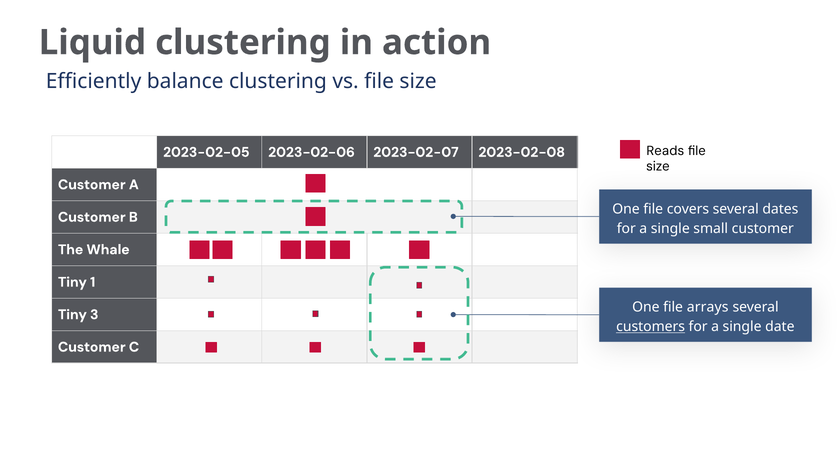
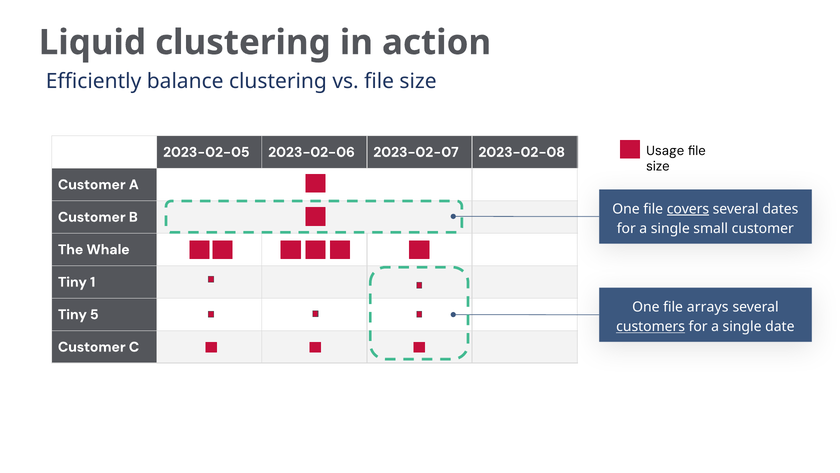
Reads: Reads -> Usage
covers underline: none -> present
3: 3 -> 5
